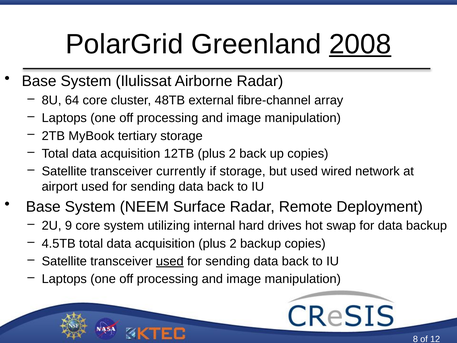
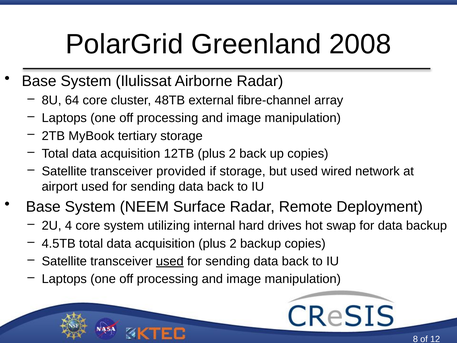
2008 underline: present -> none
currently: currently -> provided
9: 9 -> 4
